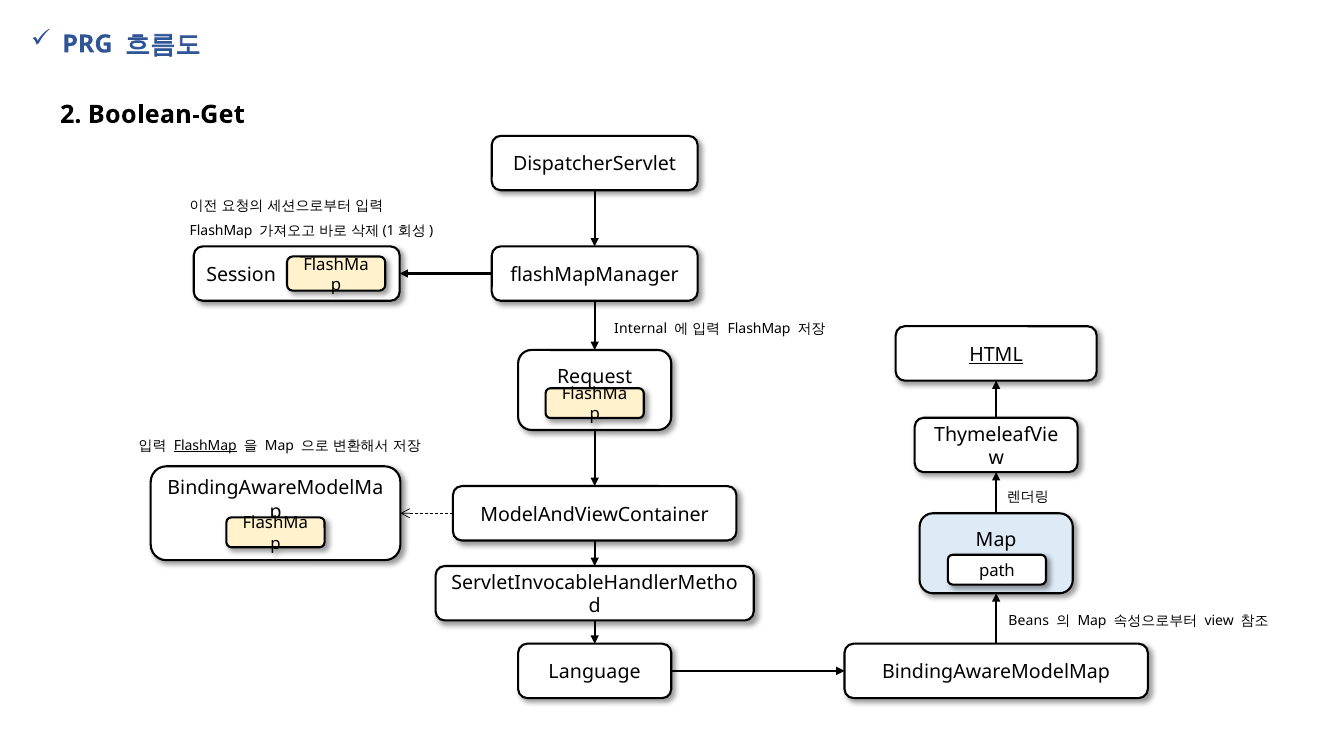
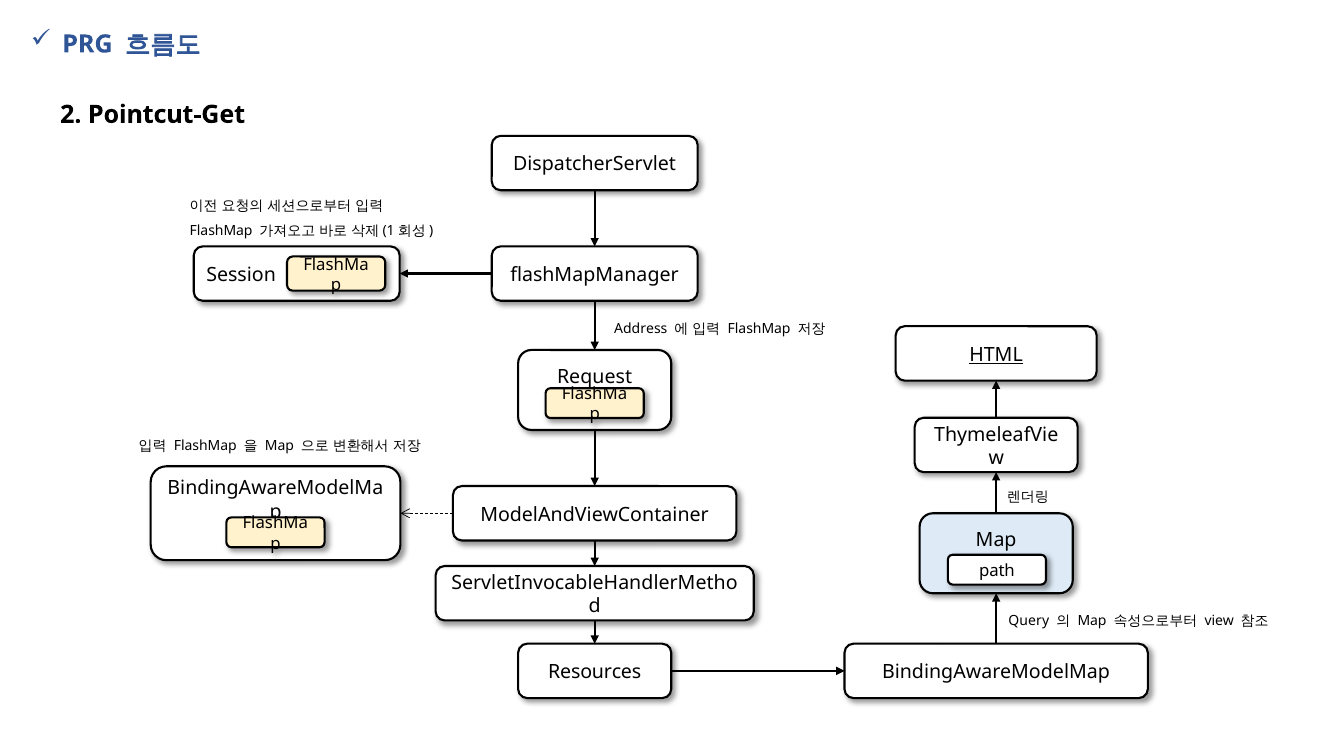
Boolean-Get: Boolean-Get -> Pointcut-Get
Internal: Internal -> Address
FlashMap at (205, 446) underline: present -> none
Beans: Beans -> Query
Language: Language -> Resources
